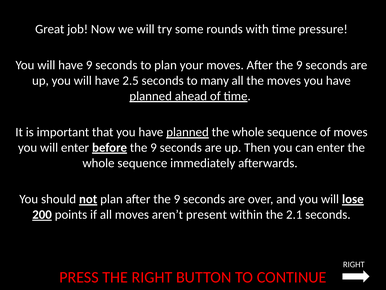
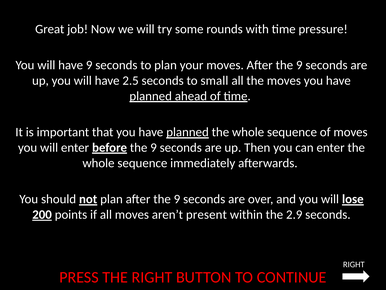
many: many -> small
2.1: 2.1 -> 2.9
